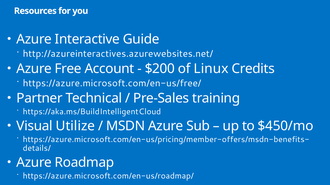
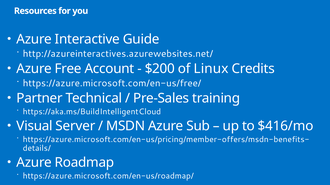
Utilize: Utilize -> Server
$450/mo: $450/mo -> $416/mo
